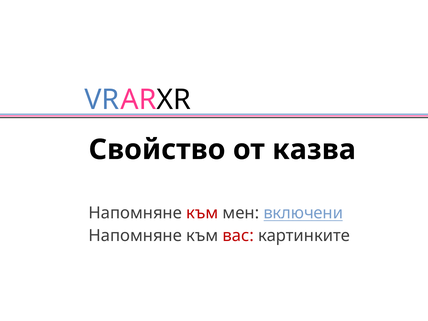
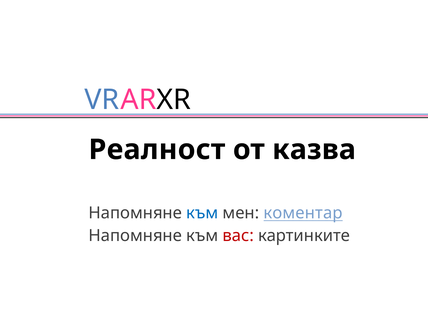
Свойство: Свойство -> Реалност
към at (202, 213) colour: red -> blue
включени: включени -> коментар
